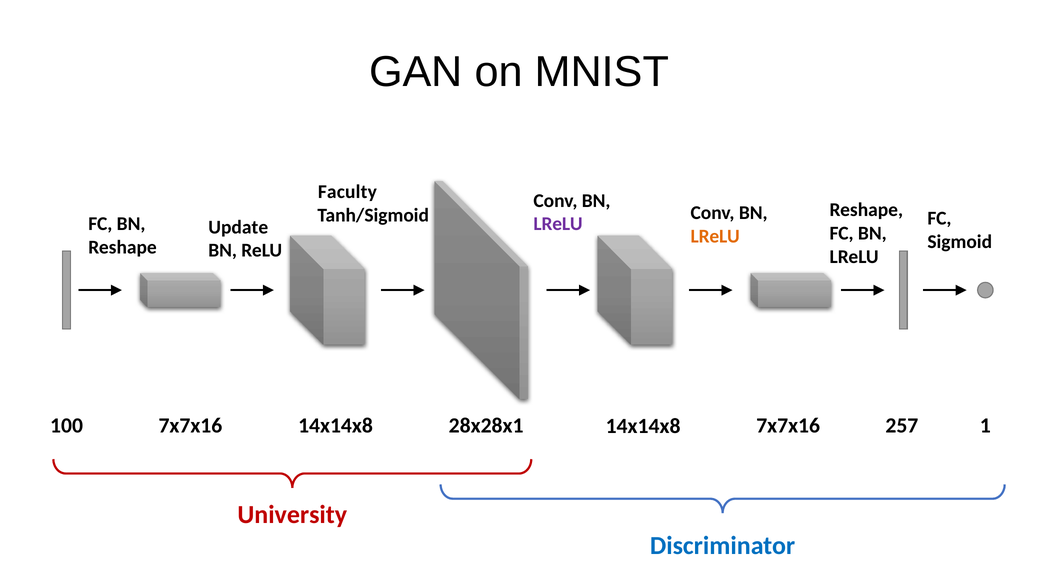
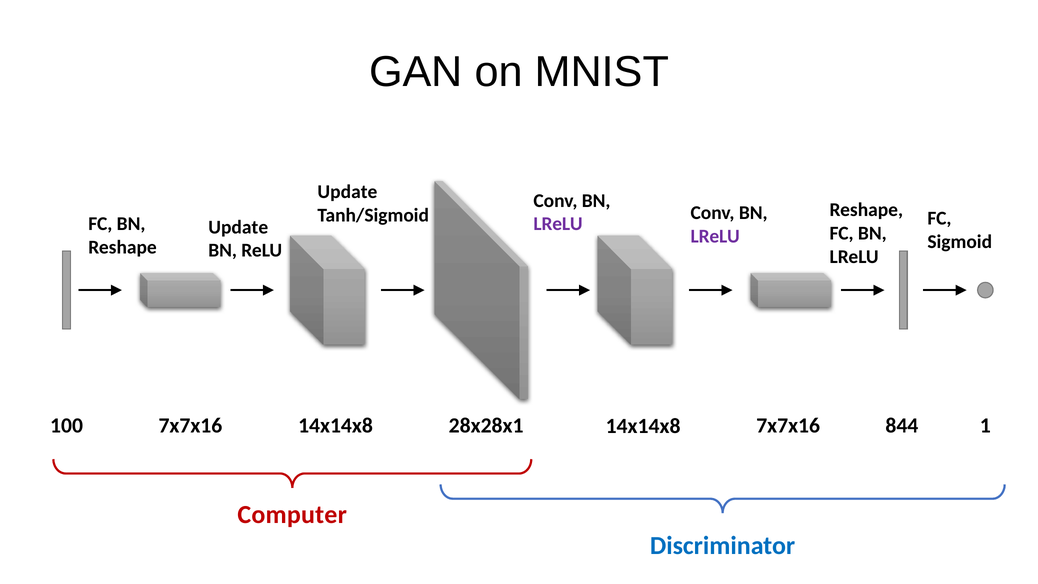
Faculty at (347, 192): Faculty -> Update
LReLU at (715, 236) colour: orange -> purple
257: 257 -> 844
University: University -> Computer
